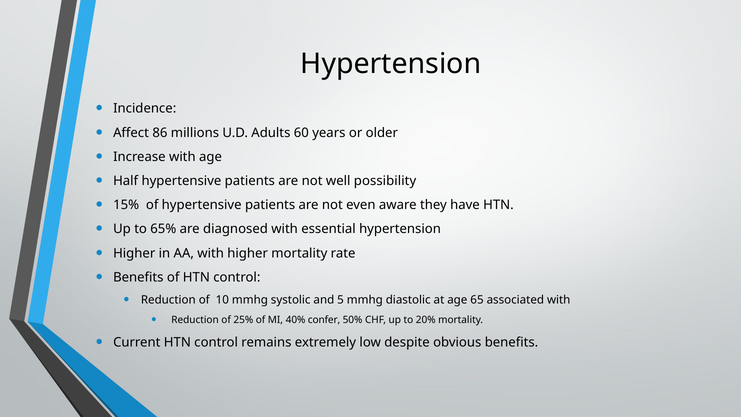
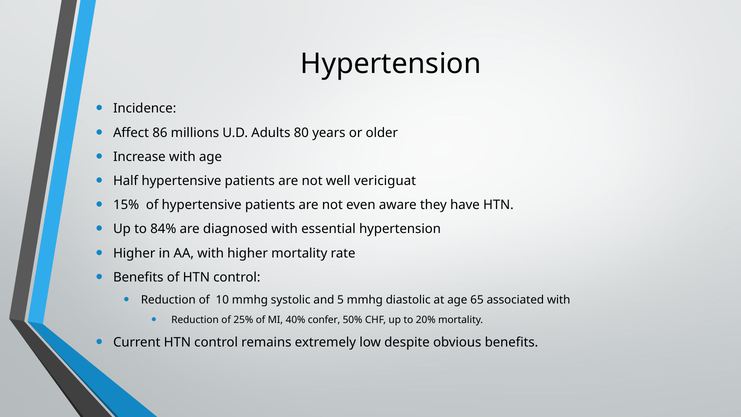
60: 60 -> 80
possibility: possibility -> vericiguat
65%: 65% -> 84%
